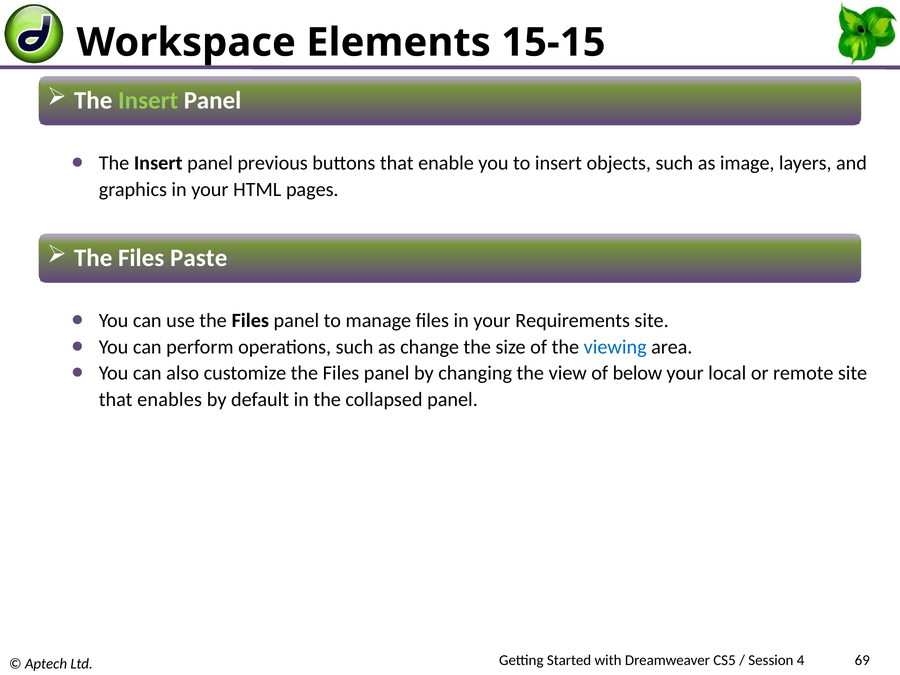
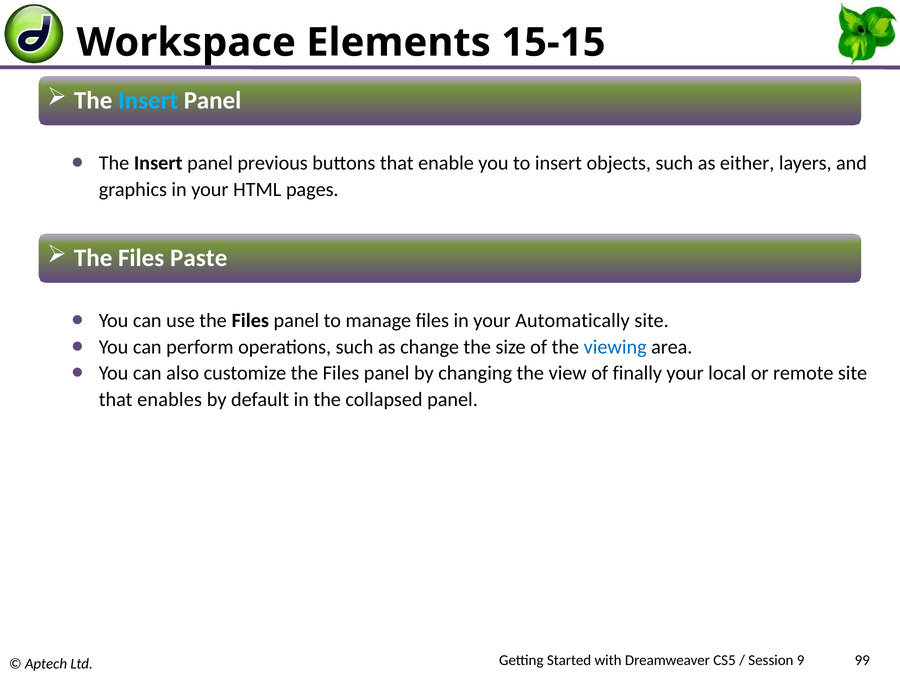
Insert at (148, 101) colour: light green -> light blue
image: image -> either
Requirements: Requirements -> Automatically
below: below -> finally
4: 4 -> 9
69: 69 -> 99
